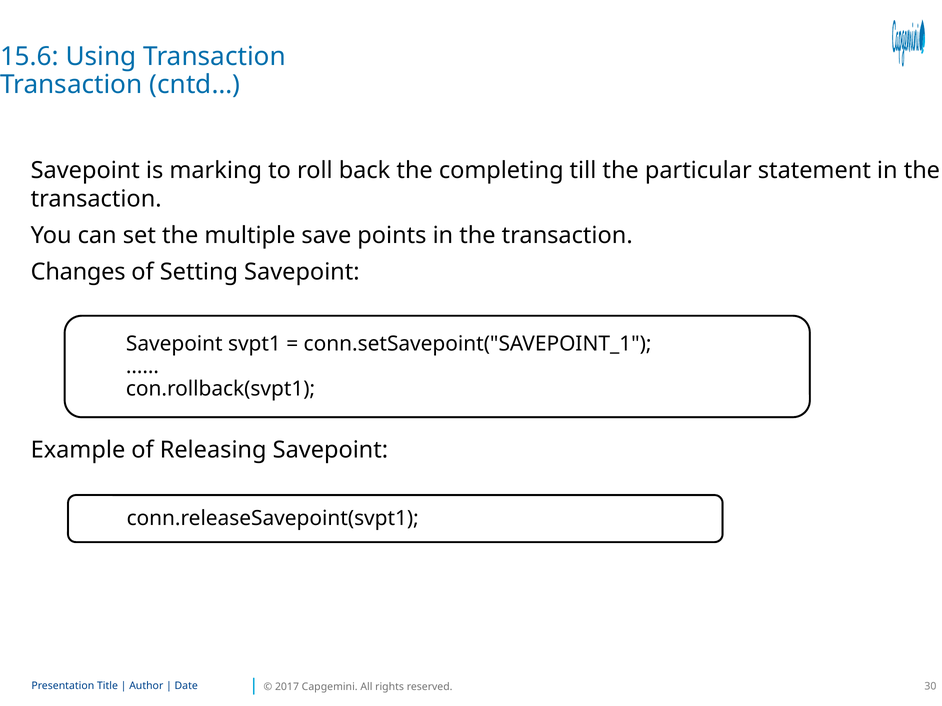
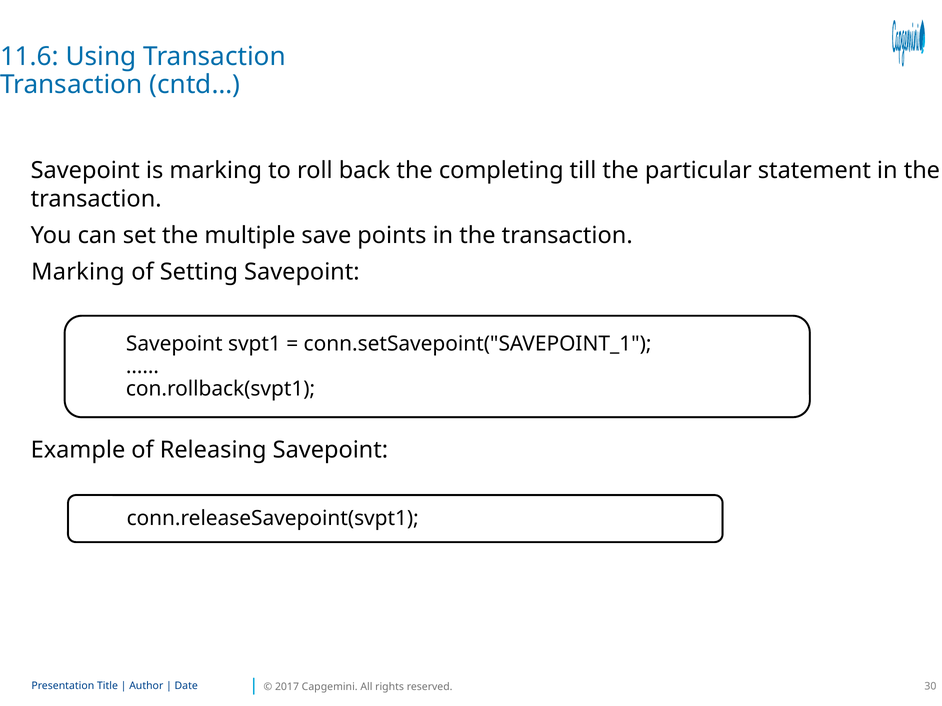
15.6: 15.6 -> 11.6
Changes at (78, 272): Changes -> Marking
